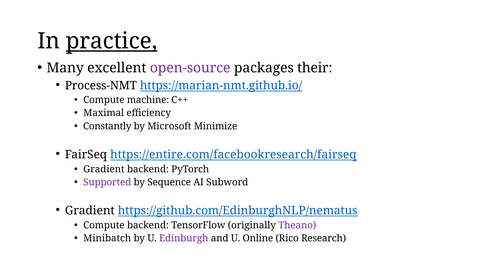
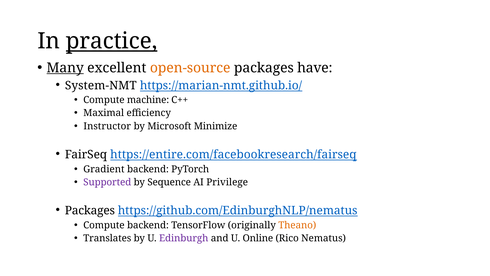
Many underline: none -> present
open-source colour: purple -> orange
their: their -> have
Process-NMT: Process-NMT -> System-NMT
Constantly: Constantly -> Instructor
Subword: Subword -> Privilege
Gradient at (90, 210): Gradient -> Packages
Theano colour: purple -> orange
Minibatch: Minibatch -> Translates
Research: Research -> Nematus
